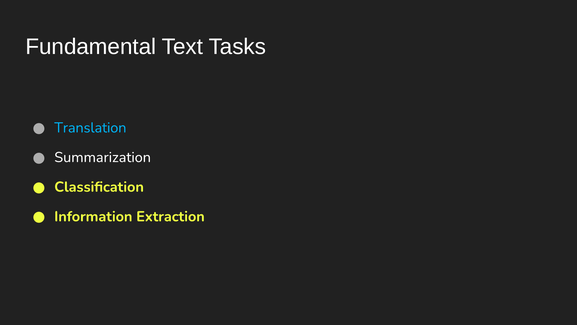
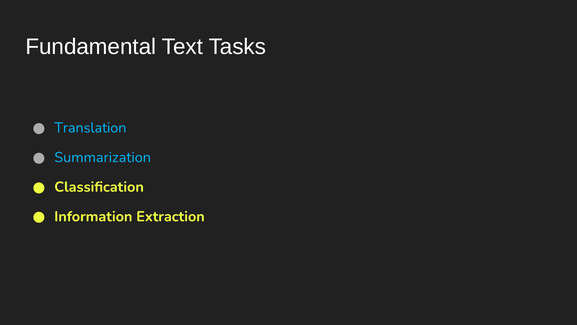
Summarization colour: white -> light blue
